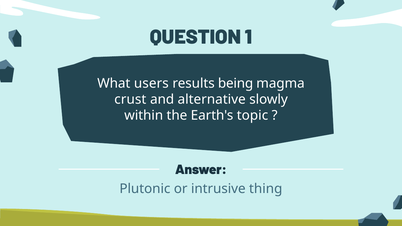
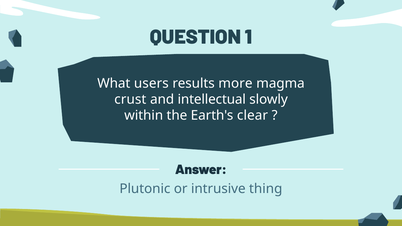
being: being -> more
alternative: alternative -> intellectual
topic: topic -> clear
